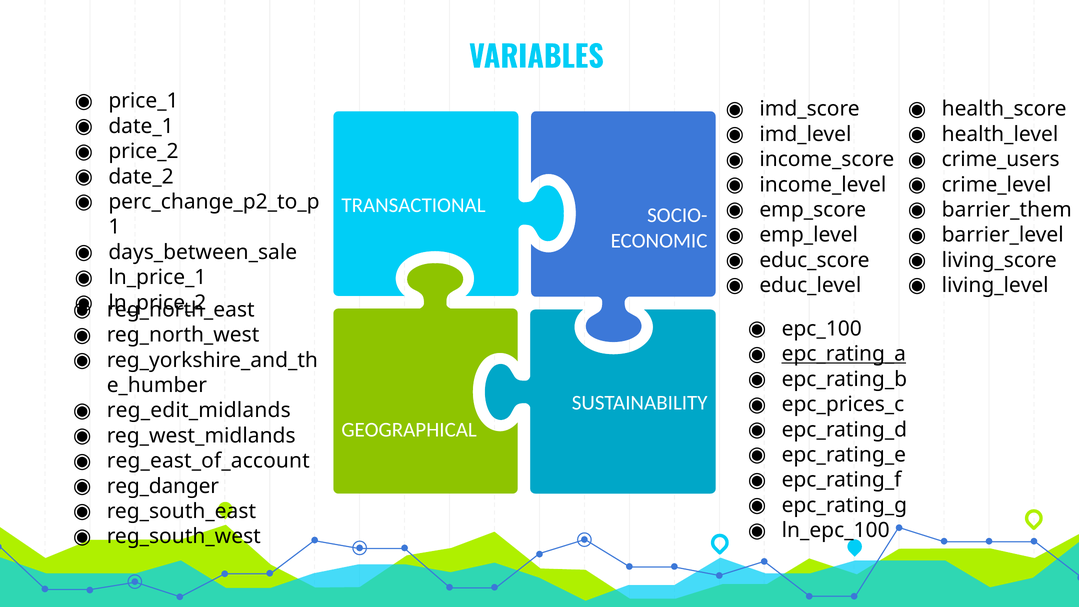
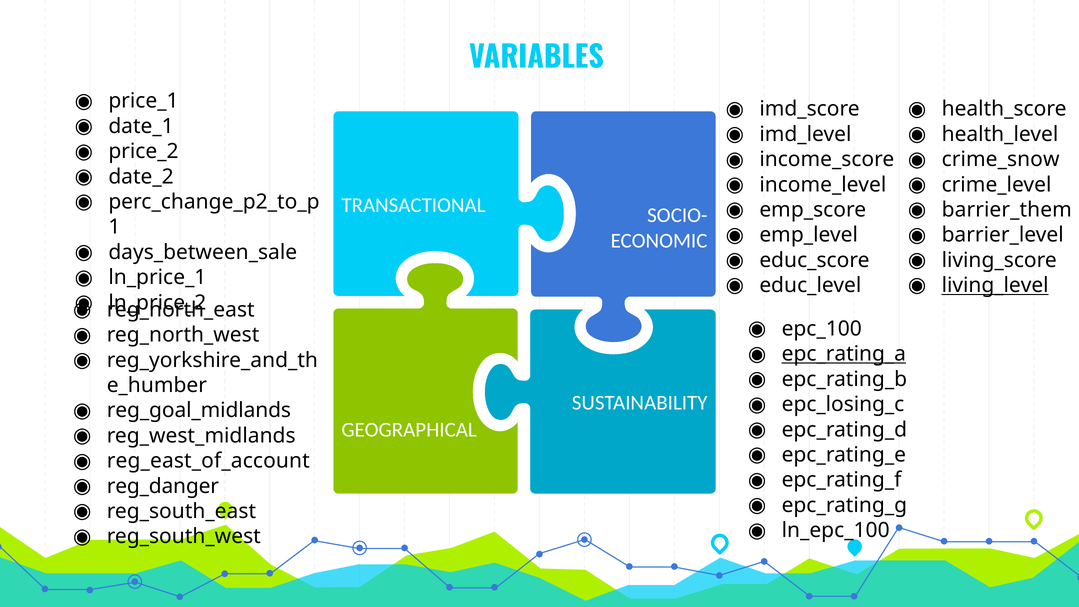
crime_users: crime_users -> crime_snow
living_level underline: none -> present
epc_prices_c: epc_prices_c -> epc_losing_c
reg_edit_midlands: reg_edit_midlands -> reg_goal_midlands
